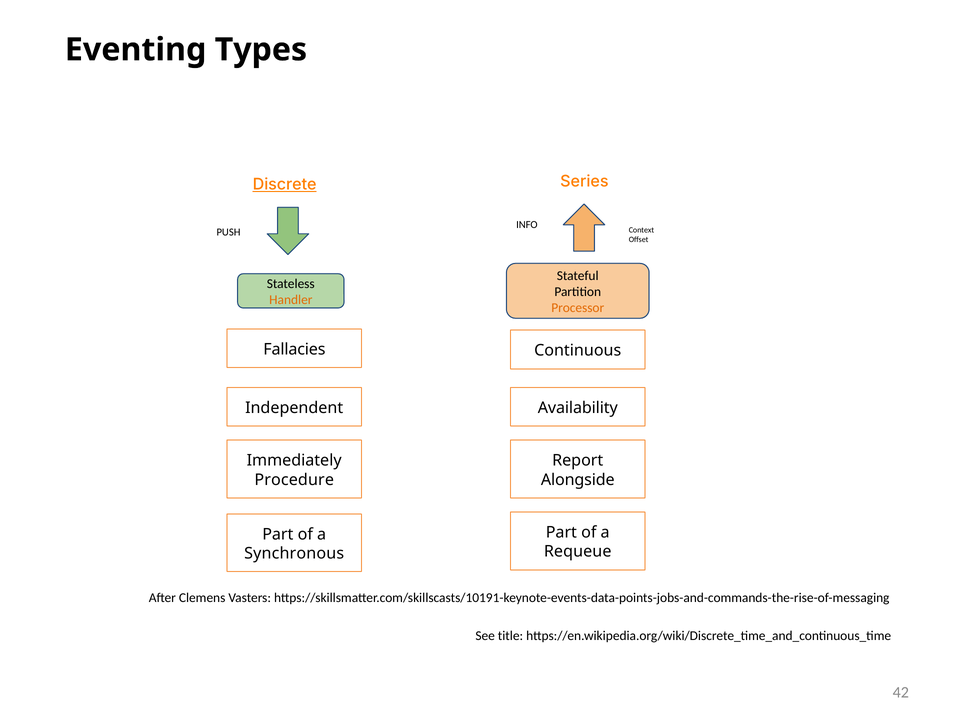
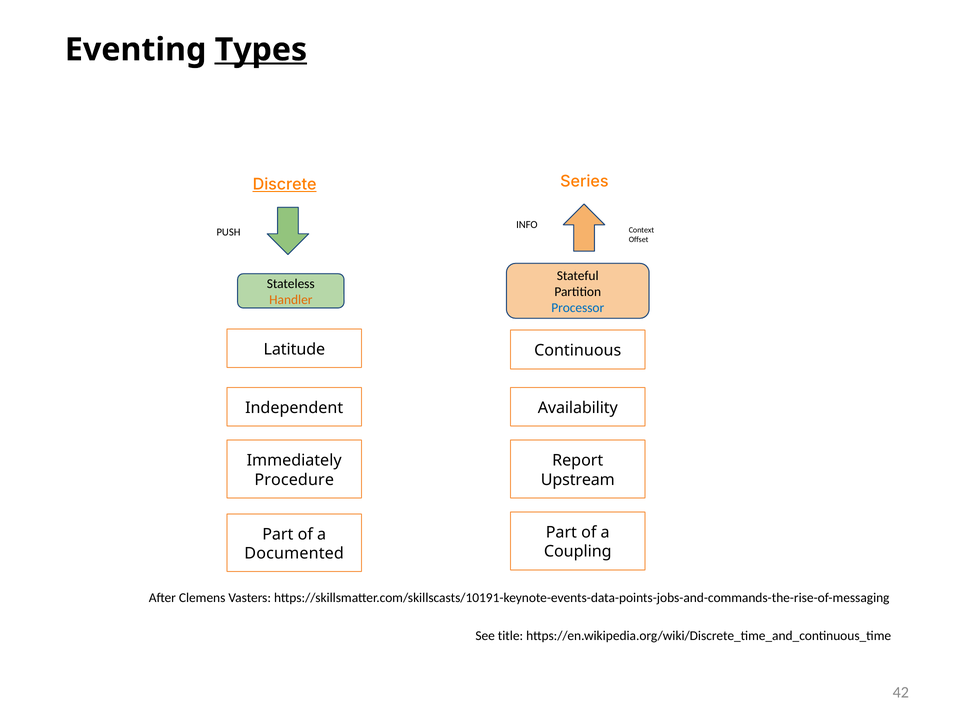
Types underline: none -> present
Processor colour: orange -> blue
Fallacies: Fallacies -> Latitude
Alongside: Alongside -> Upstream
Requeue: Requeue -> Coupling
Synchronous: Synchronous -> Documented
